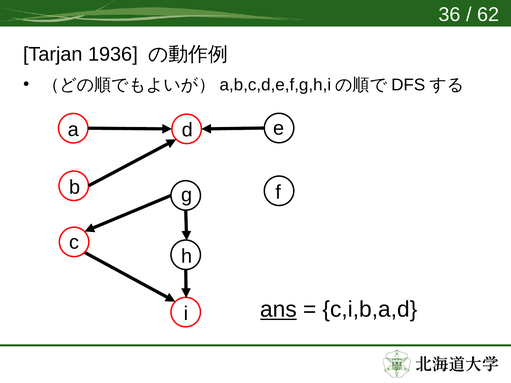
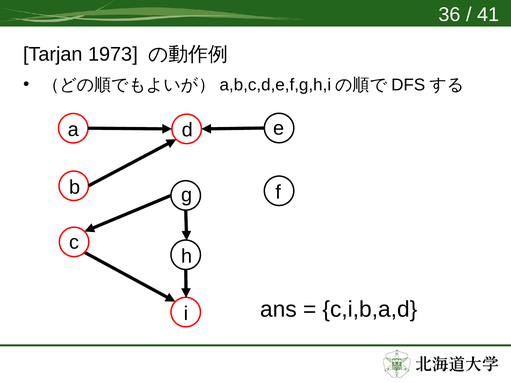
62: 62 -> 41
1936: 1936 -> 1973
ans underline: present -> none
